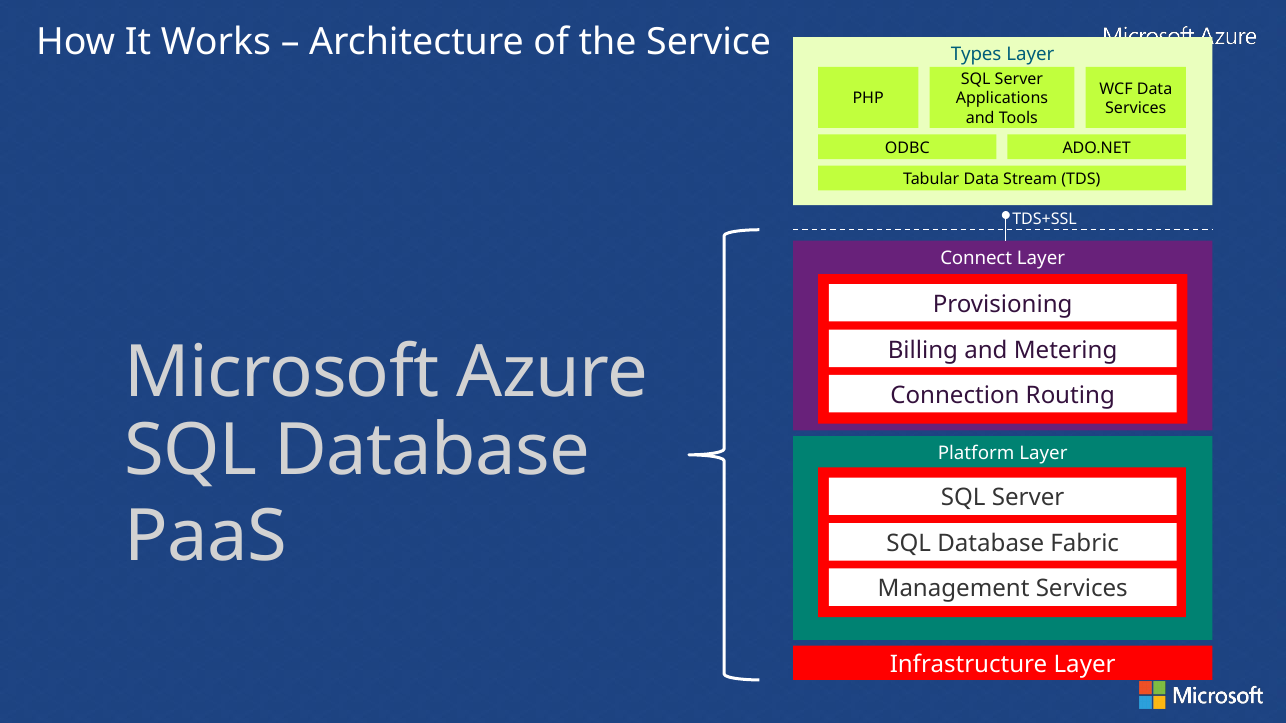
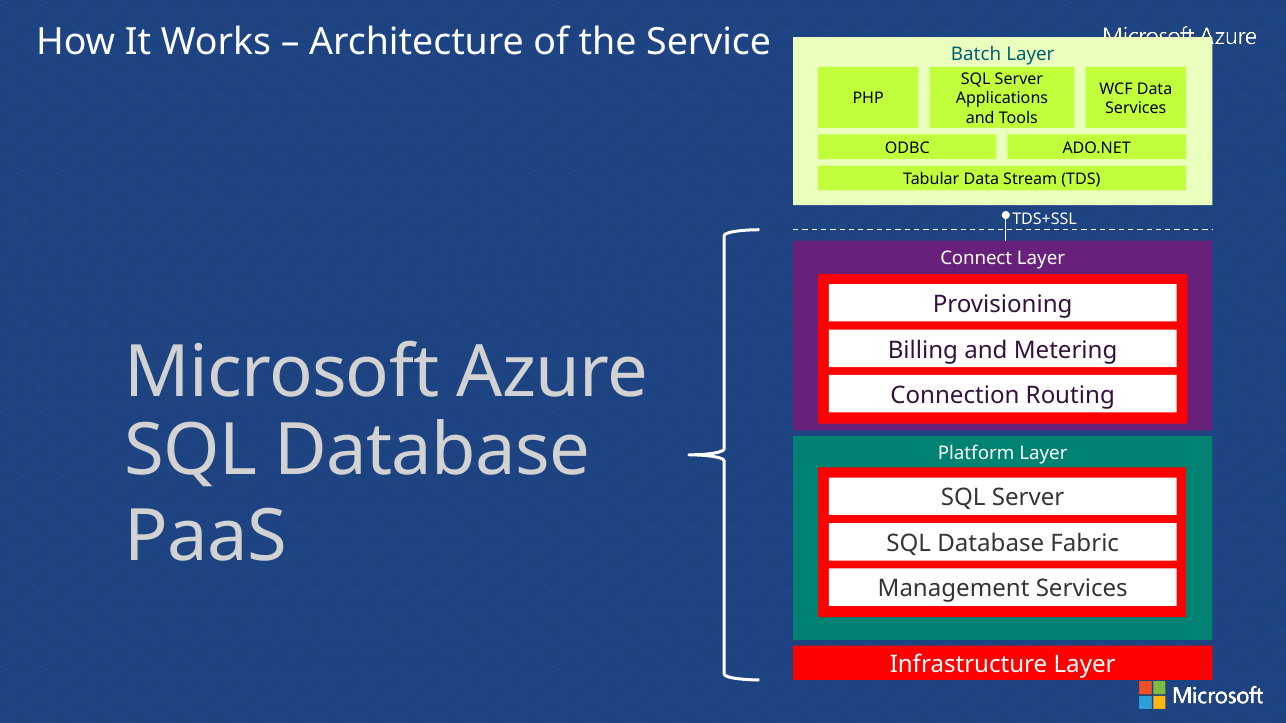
Types: Types -> Batch
